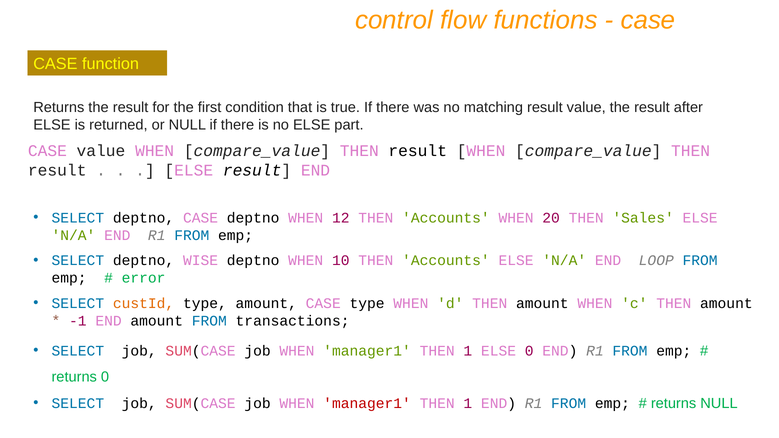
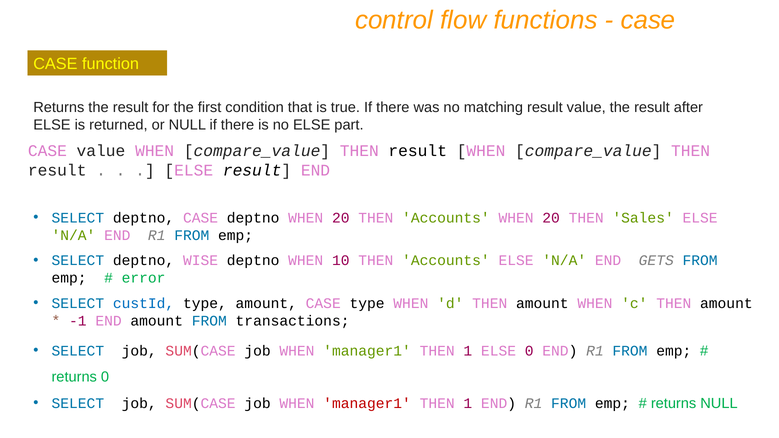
deptno WHEN 12: 12 -> 20
LOOP: LOOP -> GETS
custId colour: orange -> blue
